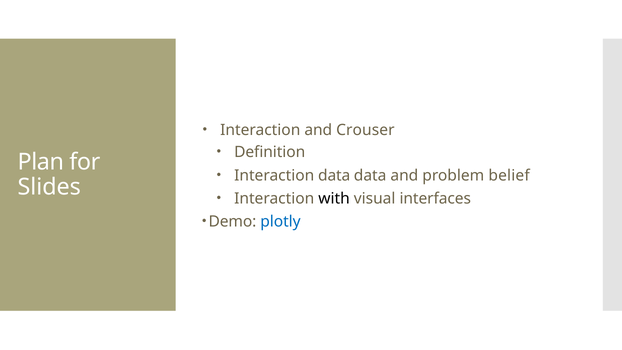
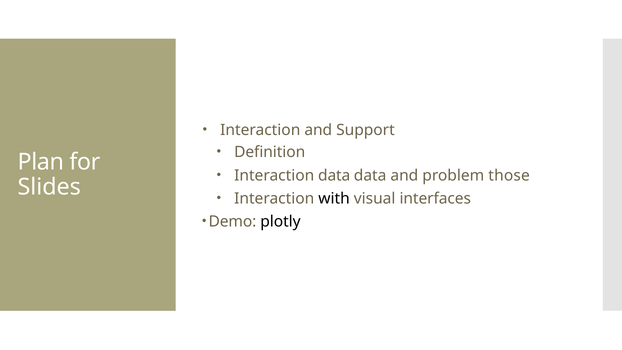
Crouser: Crouser -> Support
belief: belief -> those
plotly colour: blue -> black
